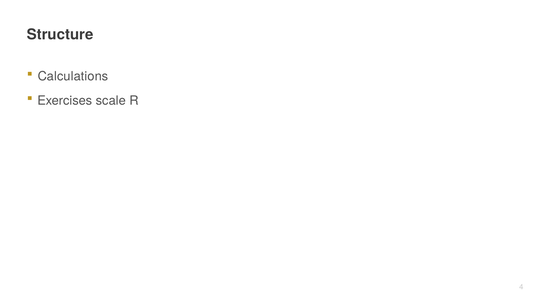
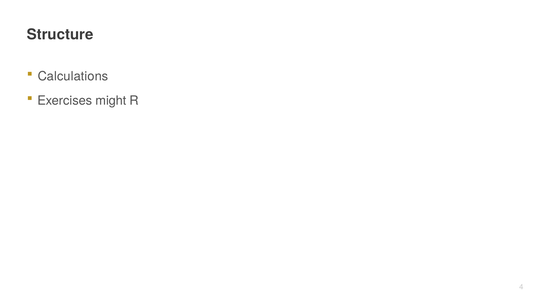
scale: scale -> might
